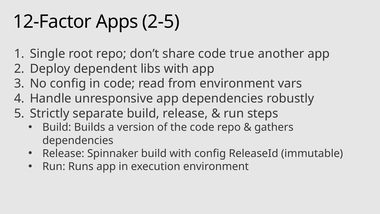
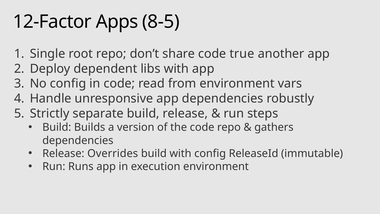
2-5: 2-5 -> 8-5
Spinnaker: Spinnaker -> Overrides
